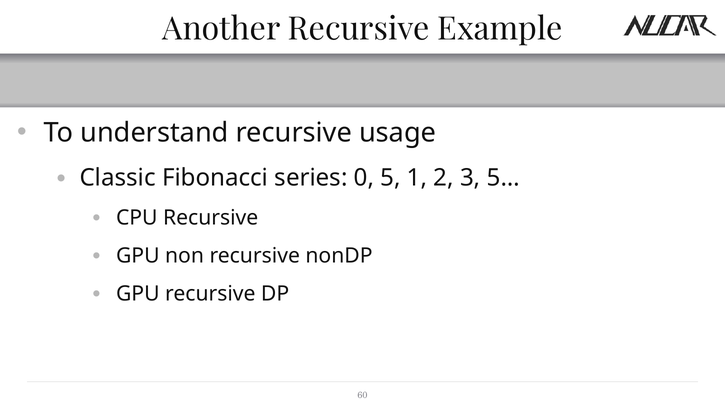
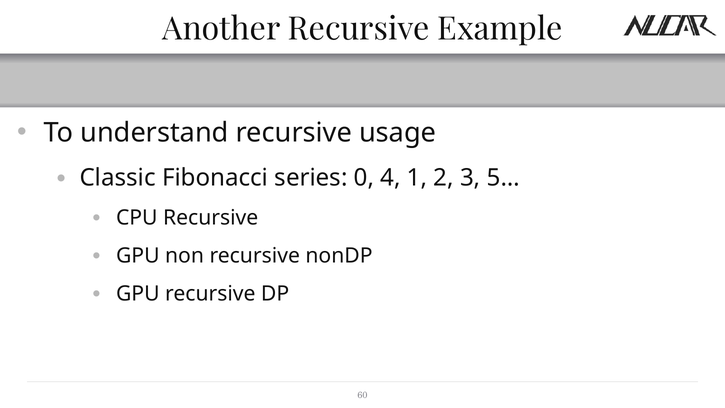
5: 5 -> 4
